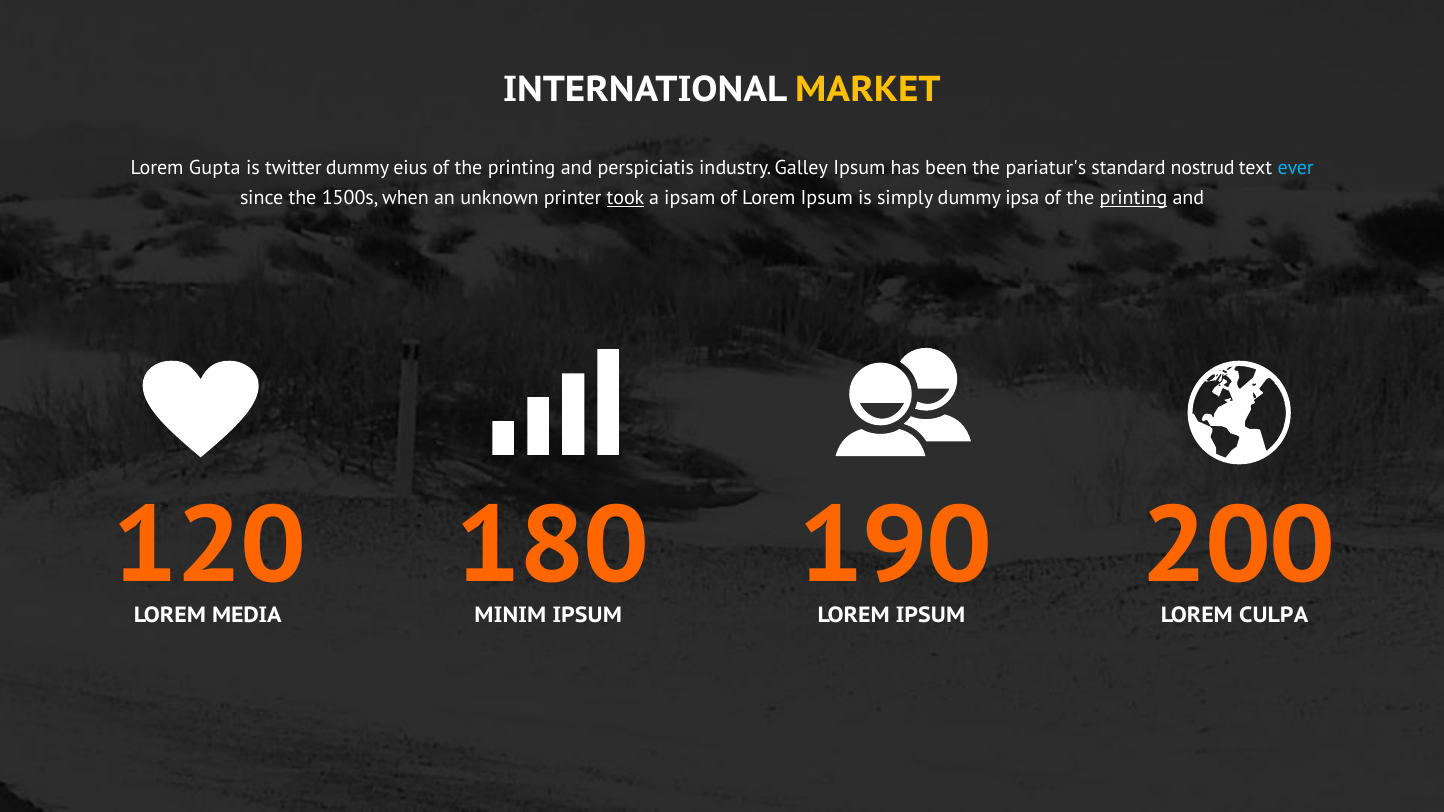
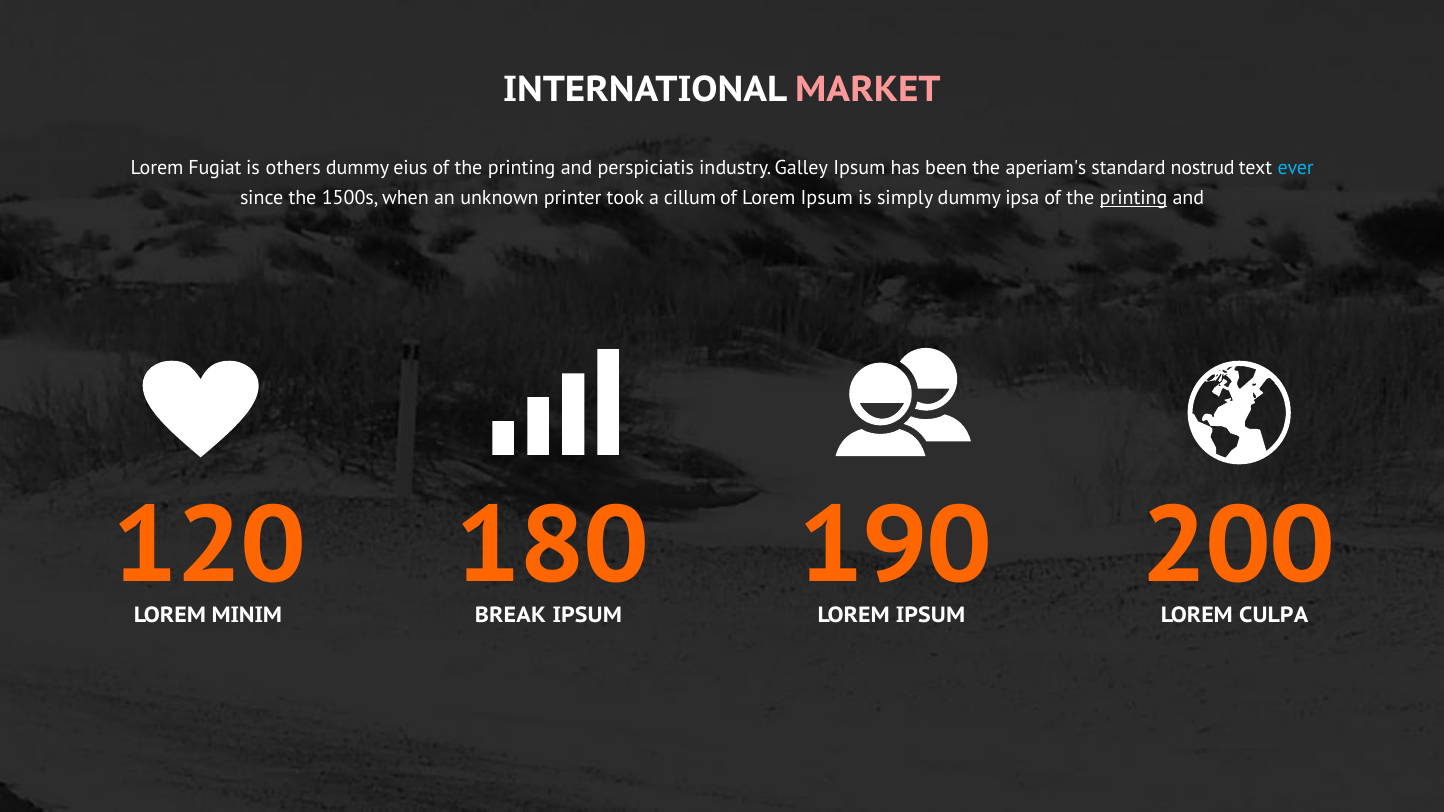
MARKET colour: yellow -> pink
Gupta: Gupta -> Fugiat
twitter: twitter -> others
pariatur's: pariatur's -> aperiam's
took underline: present -> none
ipsam: ipsam -> cillum
MEDIA: MEDIA -> MINIM
MINIM: MINIM -> BREAK
